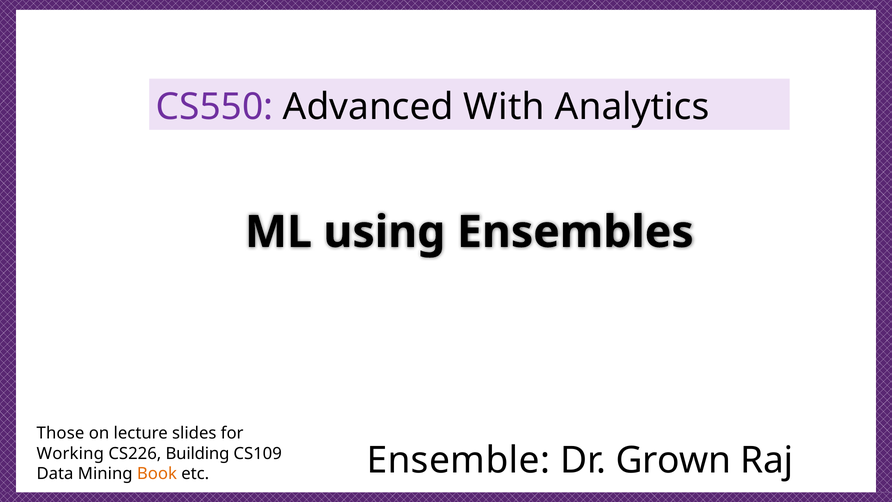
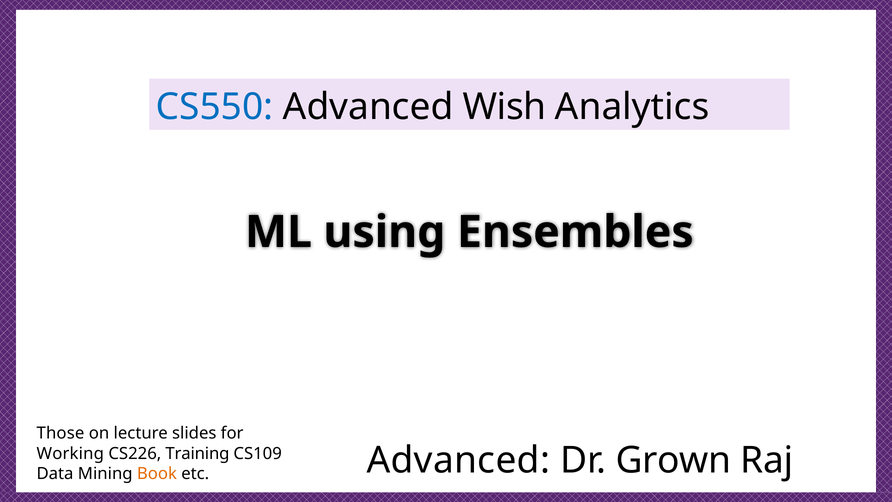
CS550 colour: purple -> blue
With: With -> Wish
Building: Building -> Training
Ensemble at (458, 460): Ensemble -> Advanced
